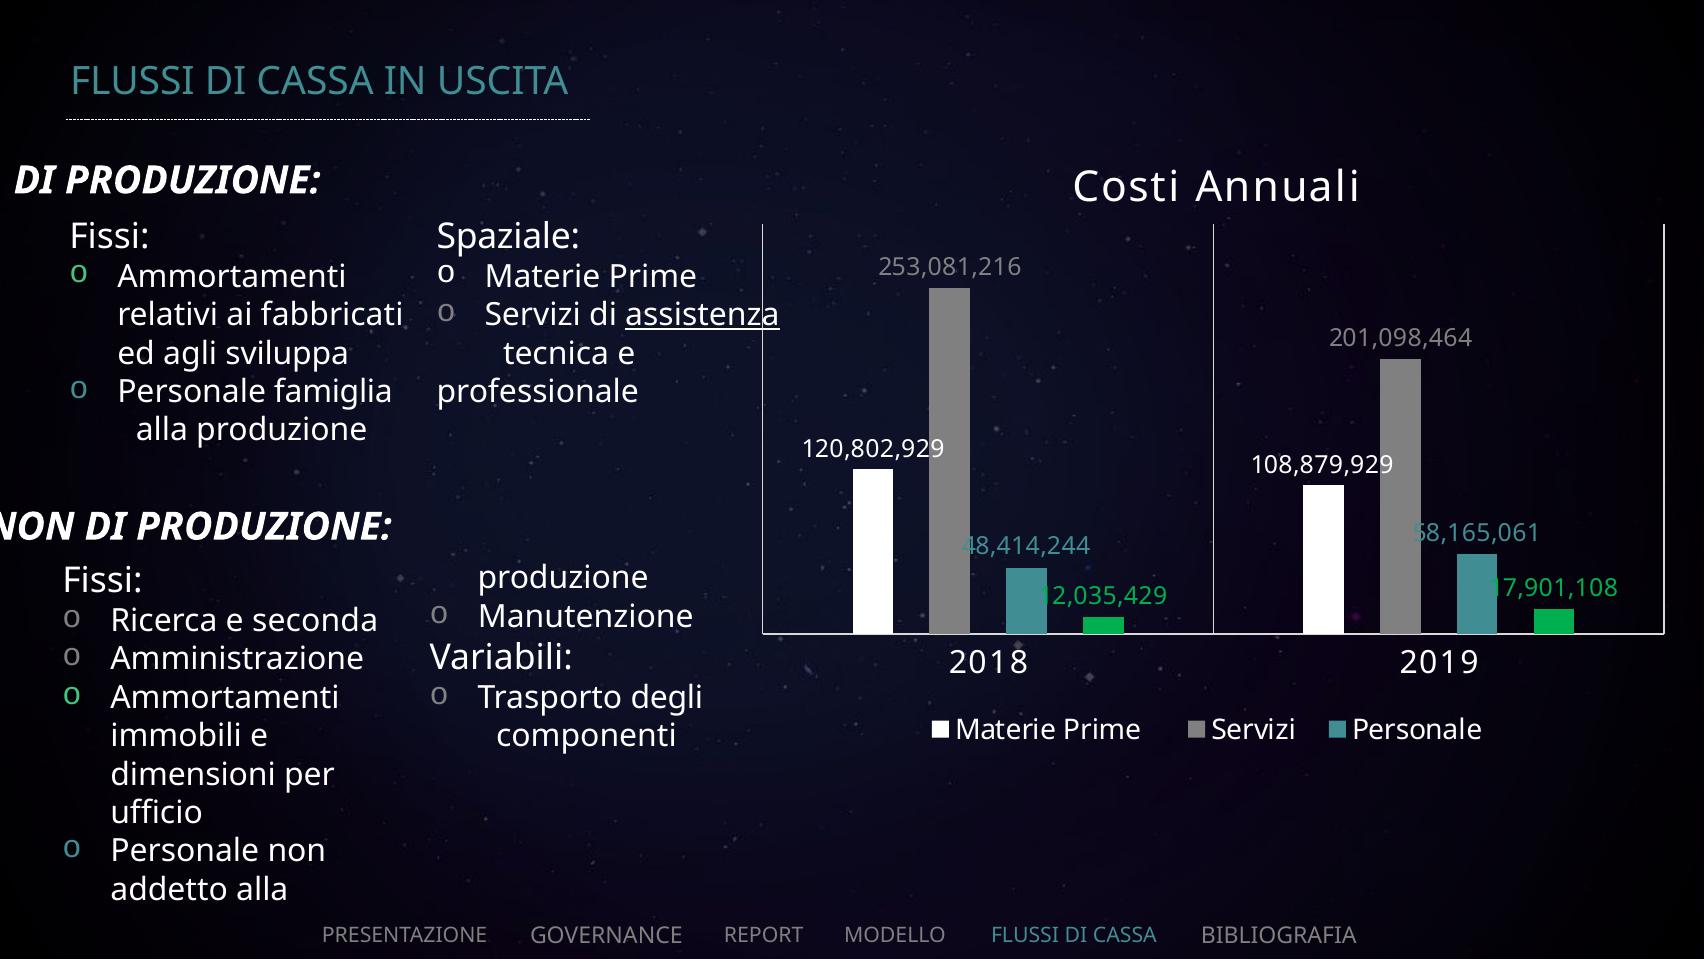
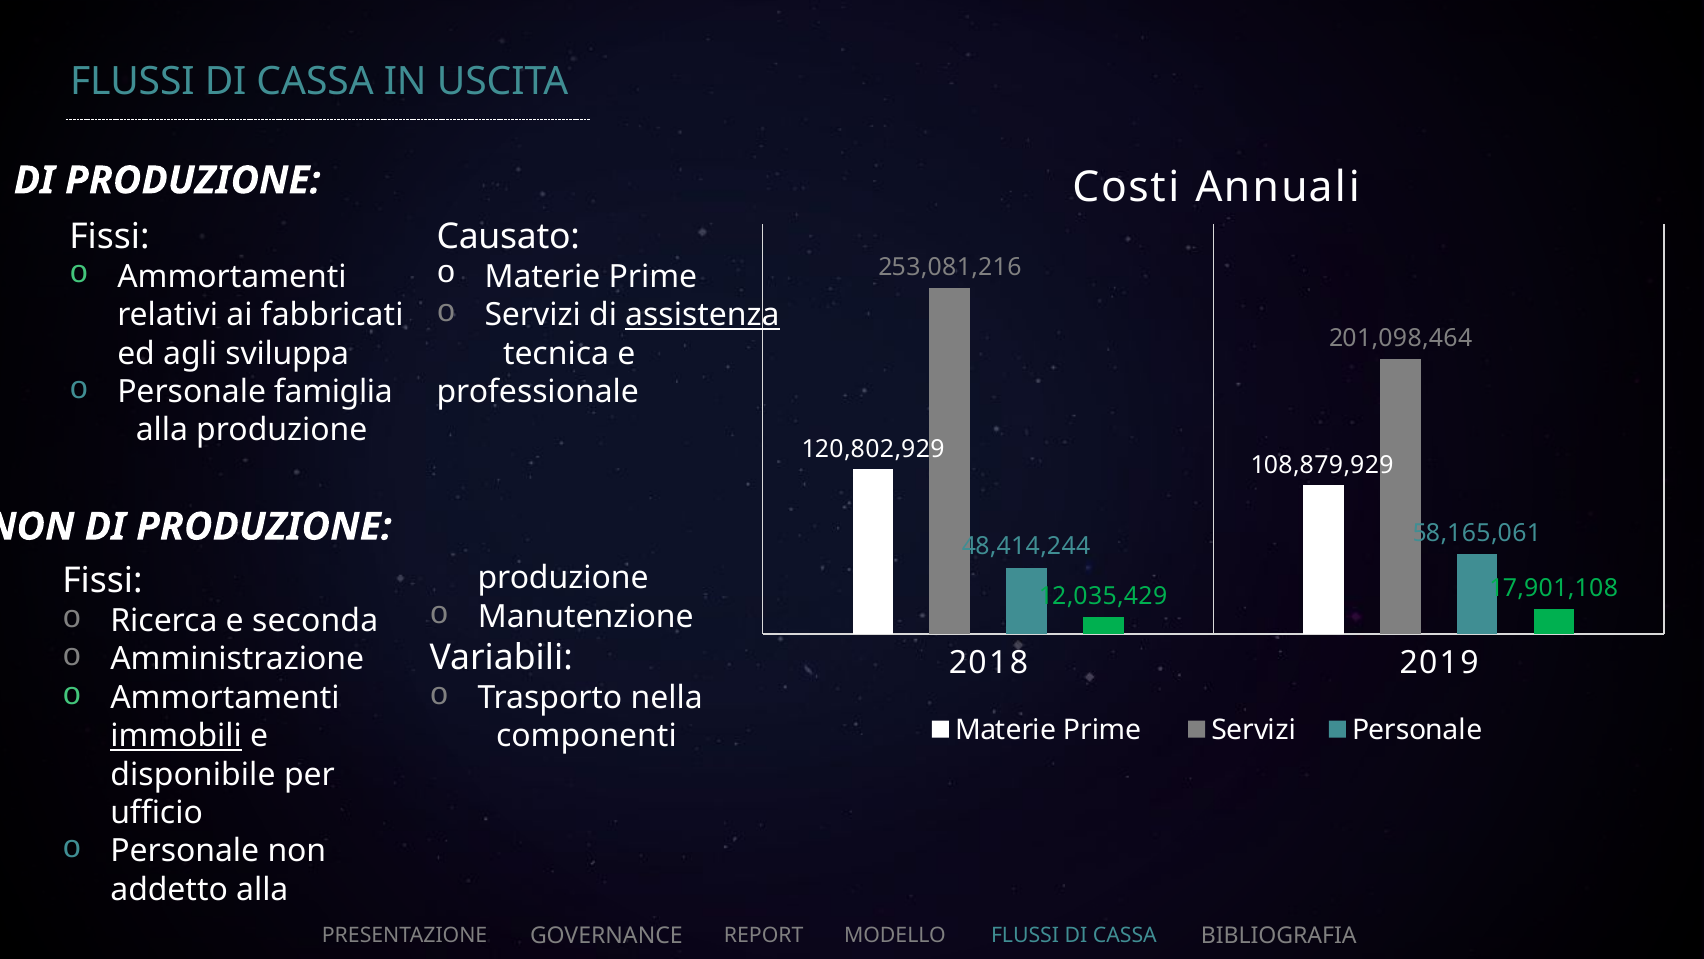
Spaziale: Spaziale -> Causato
degli: degli -> nella
immobili underline: none -> present
dimensioni: dimensioni -> disponibile
